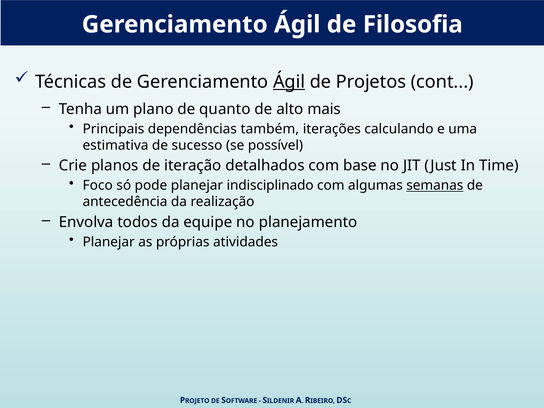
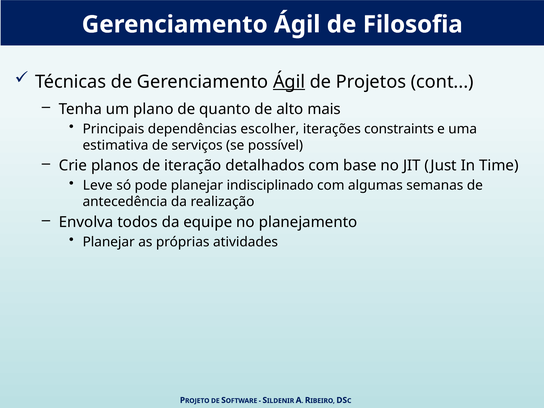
também: também -> escolher
calculando: calculando -> constraints
sucesso: sucesso -> serviços
Foco: Foco -> Leve
semanas underline: present -> none
